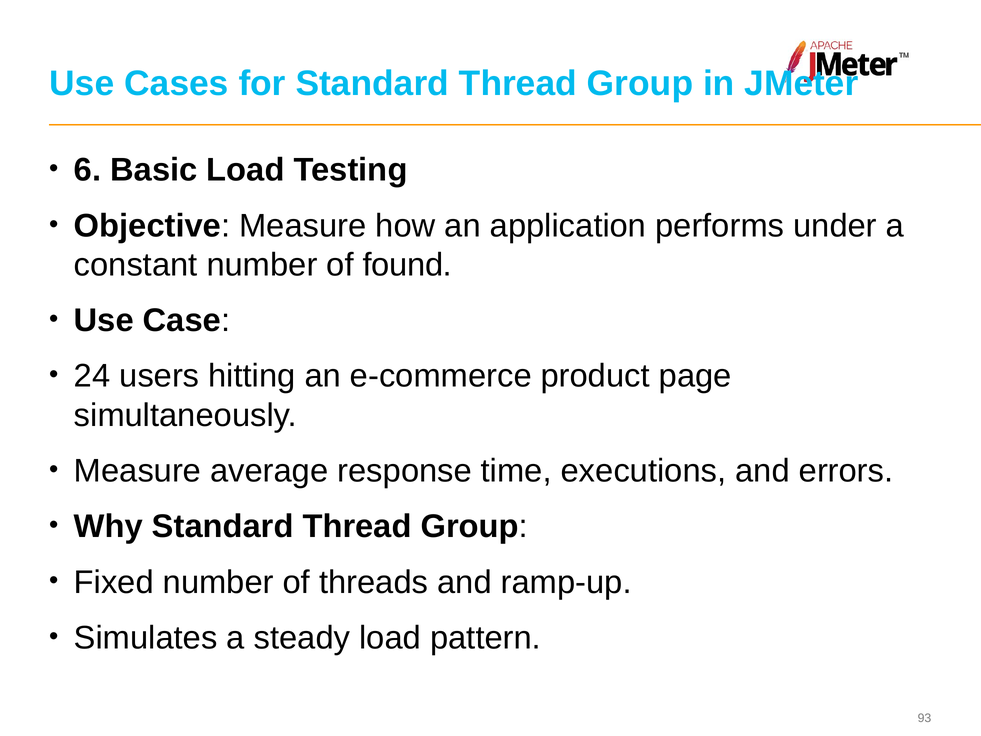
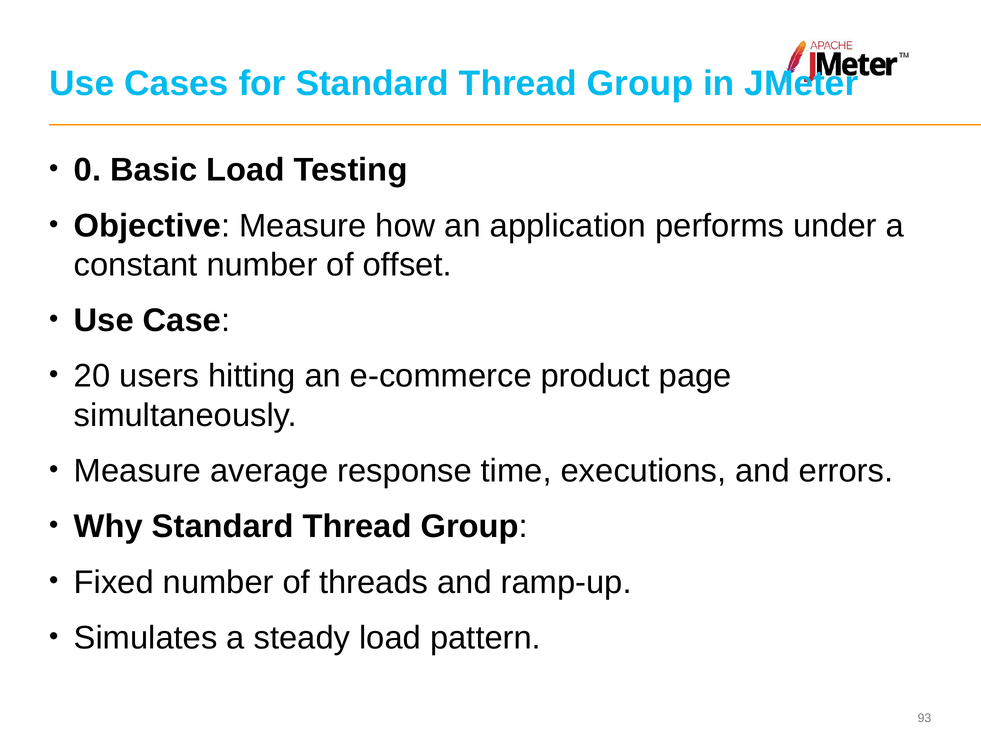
6: 6 -> 0
found: found -> offset
24: 24 -> 20
